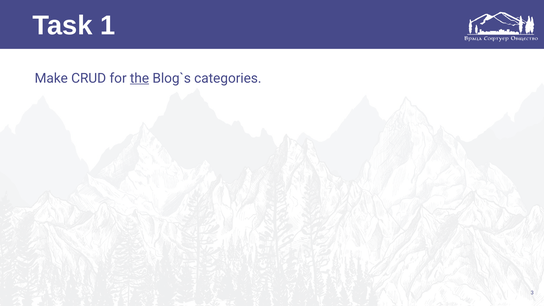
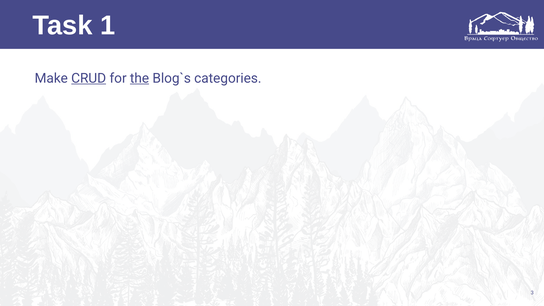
CRUD underline: none -> present
